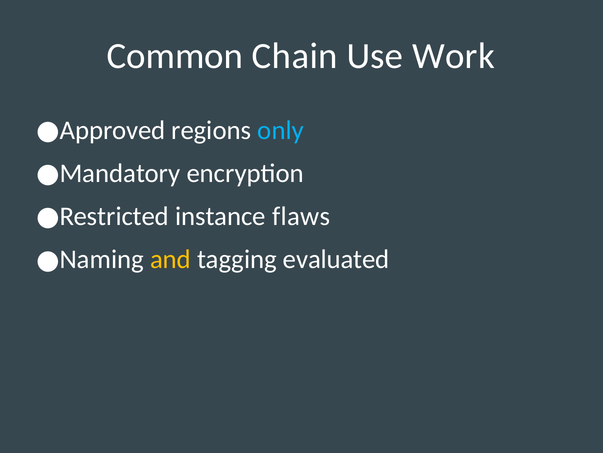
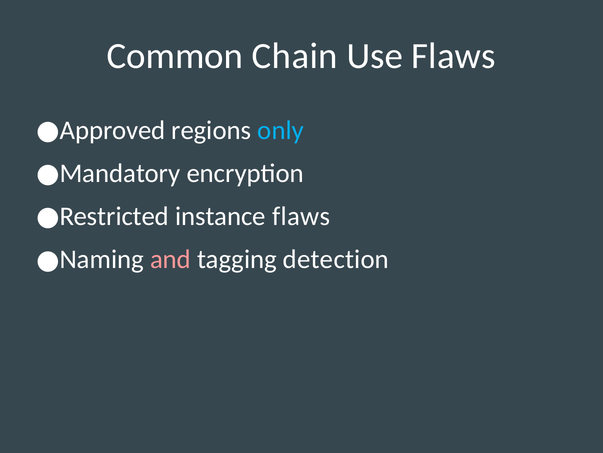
Use Work: Work -> Flaws
and colour: yellow -> pink
evaluated: evaluated -> detection
